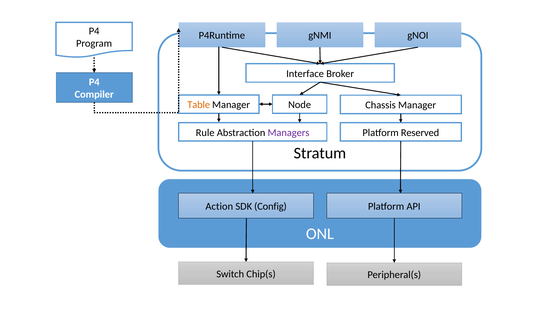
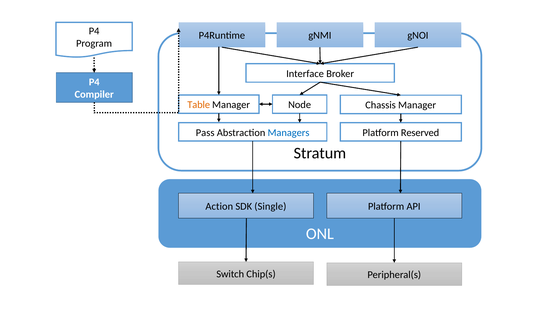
Rule: Rule -> Pass
Managers colour: purple -> blue
Config: Config -> Single
